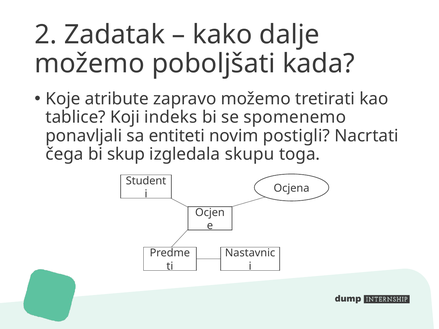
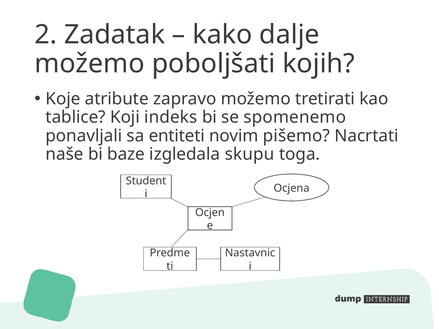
kada: kada -> kojih
postigli: postigli -> pišemo
čega: čega -> naše
skup: skup -> baze
